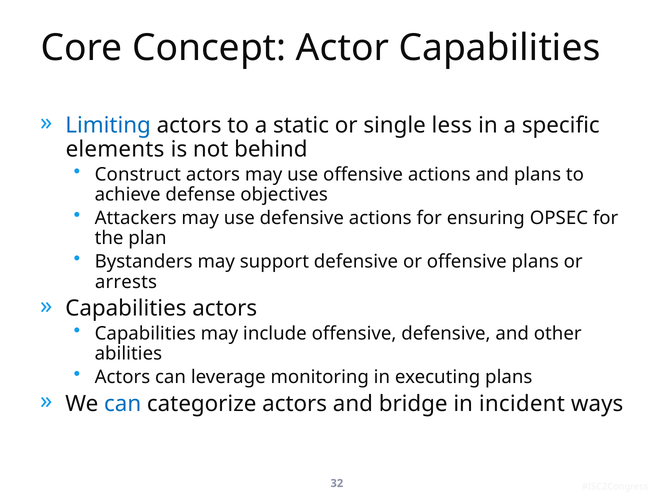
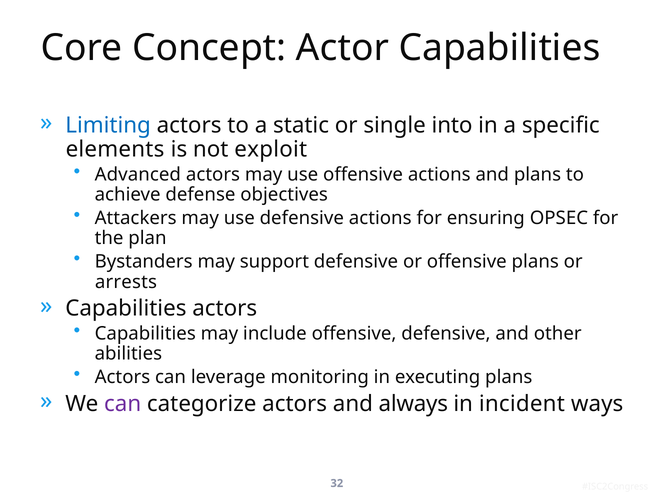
less: less -> into
behind: behind -> exploit
Construct: Construct -> Advanced
can at (123, 403) colour: blue -> purple
bridge: bridge -> always
